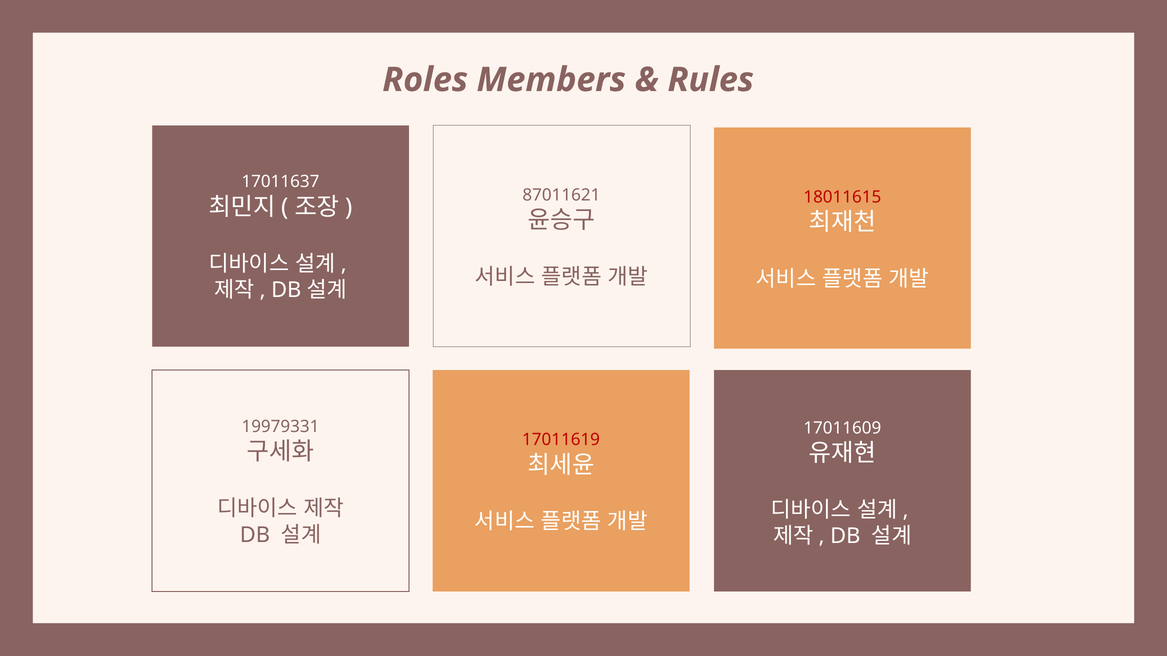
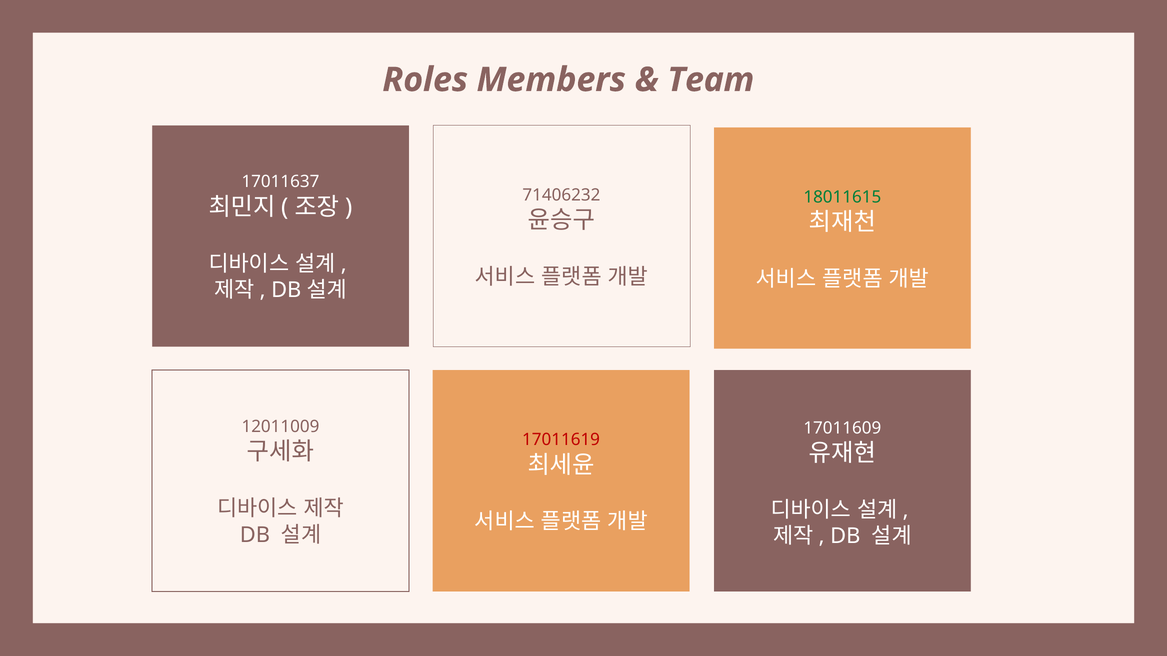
Rules: Rules -> Team
87011621: 87011621 -> 71406232
18011615 colour: red -> green
19979331: 19979331 -> 12011009
